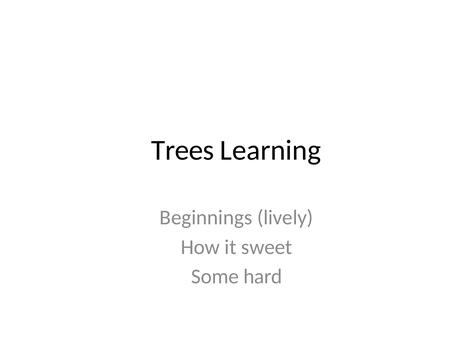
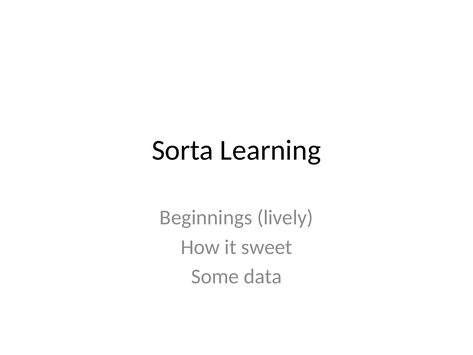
Trees: Trees -> Sorta
hard: hard -> data
